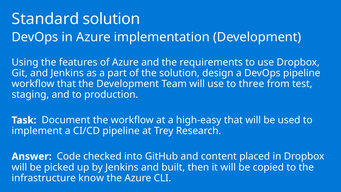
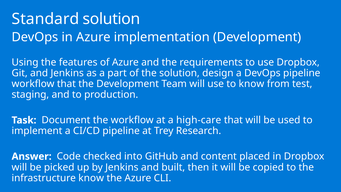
to three: three -> know
high-easy: high-easy -> high-care
